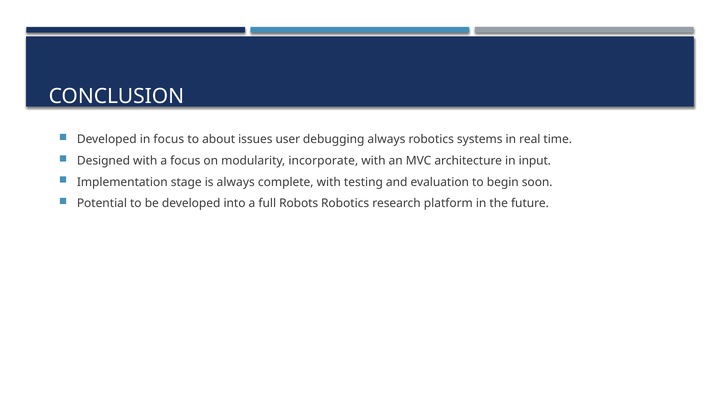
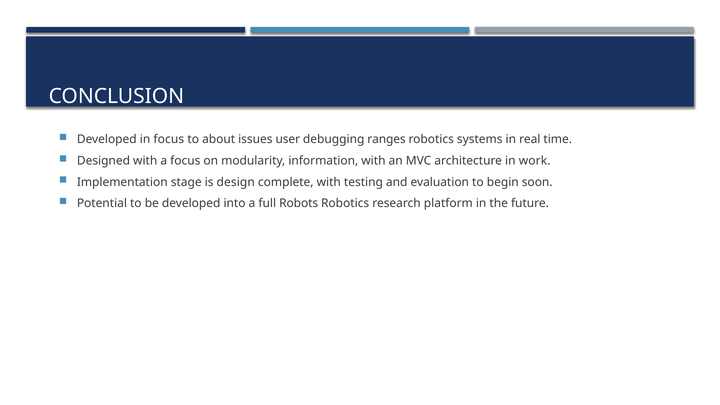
debugging always: always -> ranges
incorporate: incorporate -> information
input: input -> work
is always: always -> design
